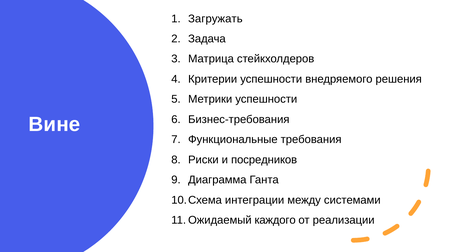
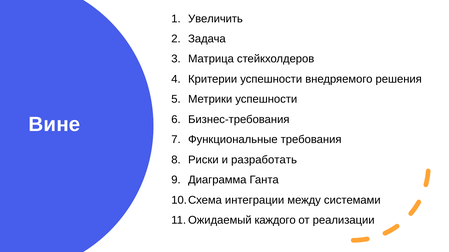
Загружать: Загружать -> Увеличить
посредников: посредников -> разработать
